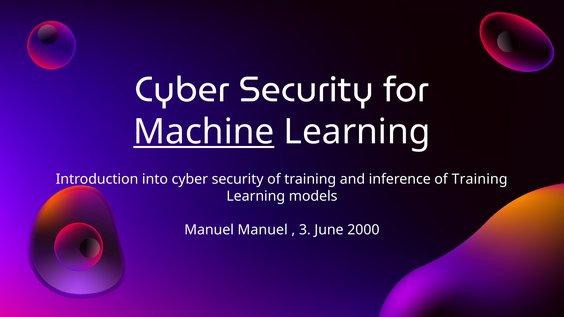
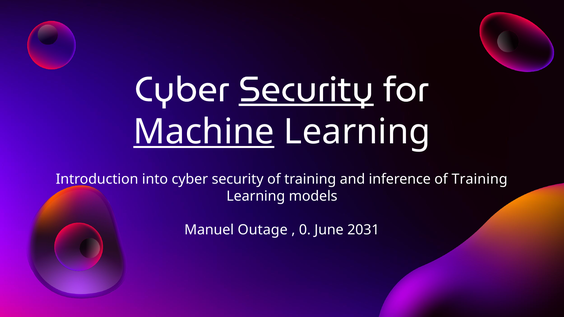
Security at (306, 90) underline: none -> present
Manuel Manuel: Manuel -> Outage
3: 3 -> 0
2000: 2000 -> 2031
